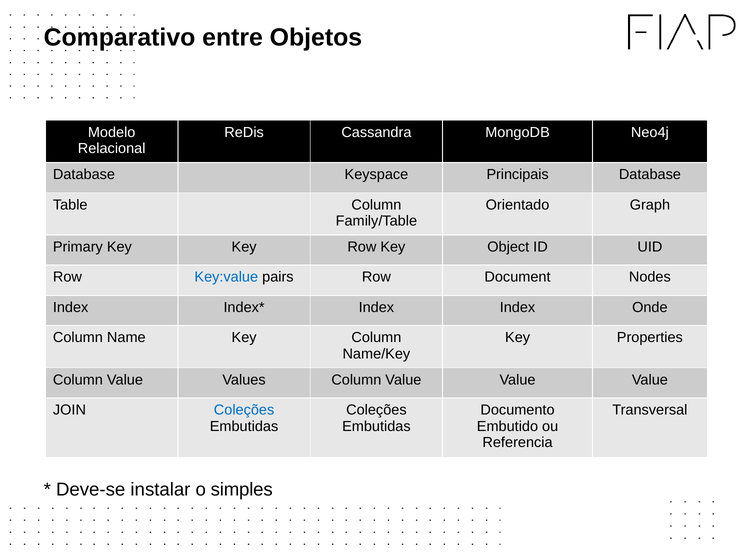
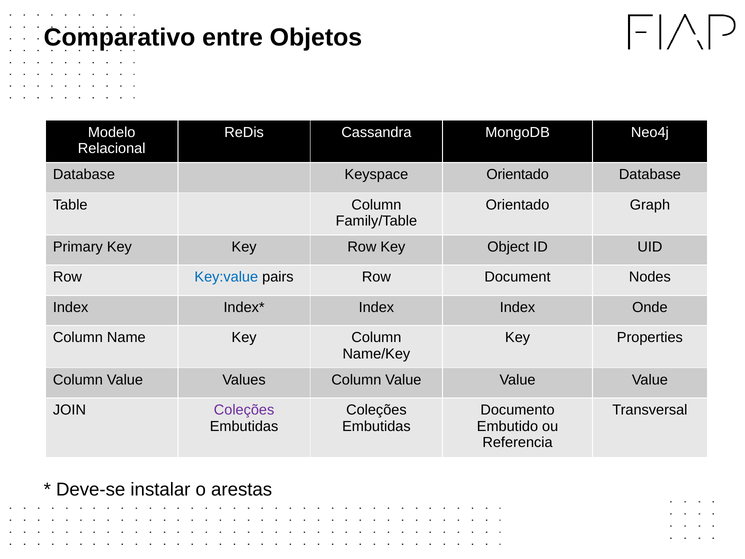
Keyspace Principais: Principais -> Orientado
Coleções at (244, 410) colour: blue -> purple
simples: simples -> arestas
